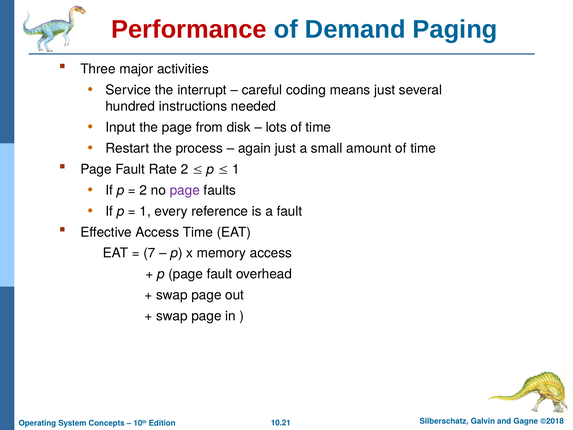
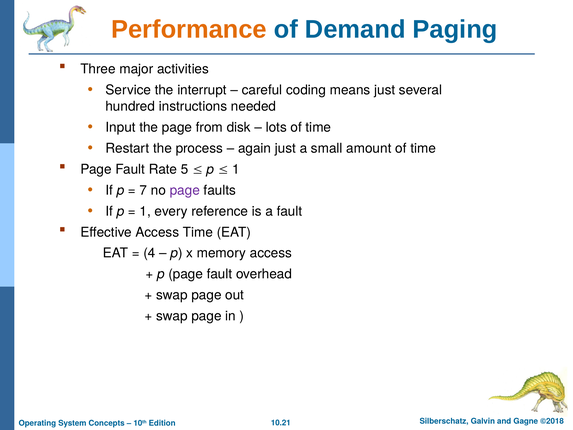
Performance colour: red -> orange
Rate 2: 2 -> 5
2 at (143, 190): 2 -> 7
7: 7 -> 4
